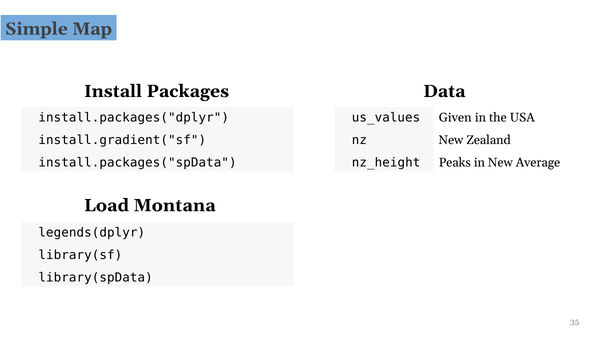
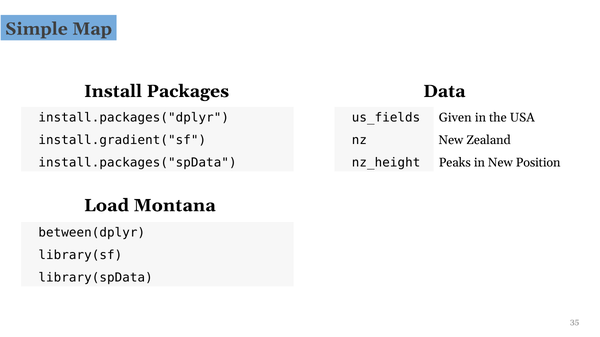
us_values: us_values -> us_fields
Average: Average -> Position
legends(dplyr: legends(dplyr -> between(dplyr
